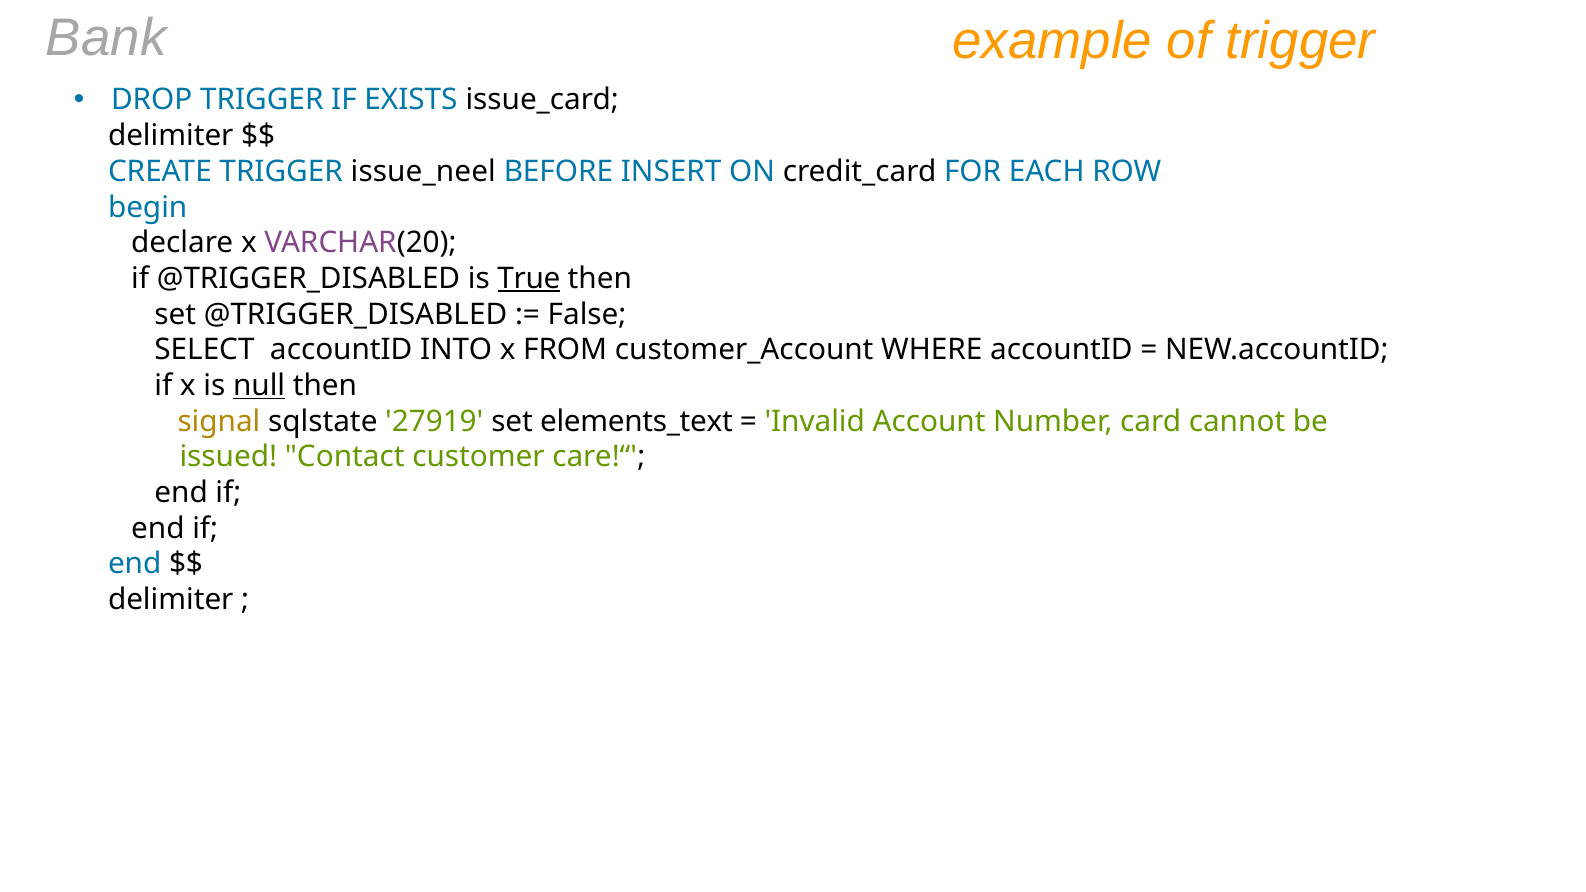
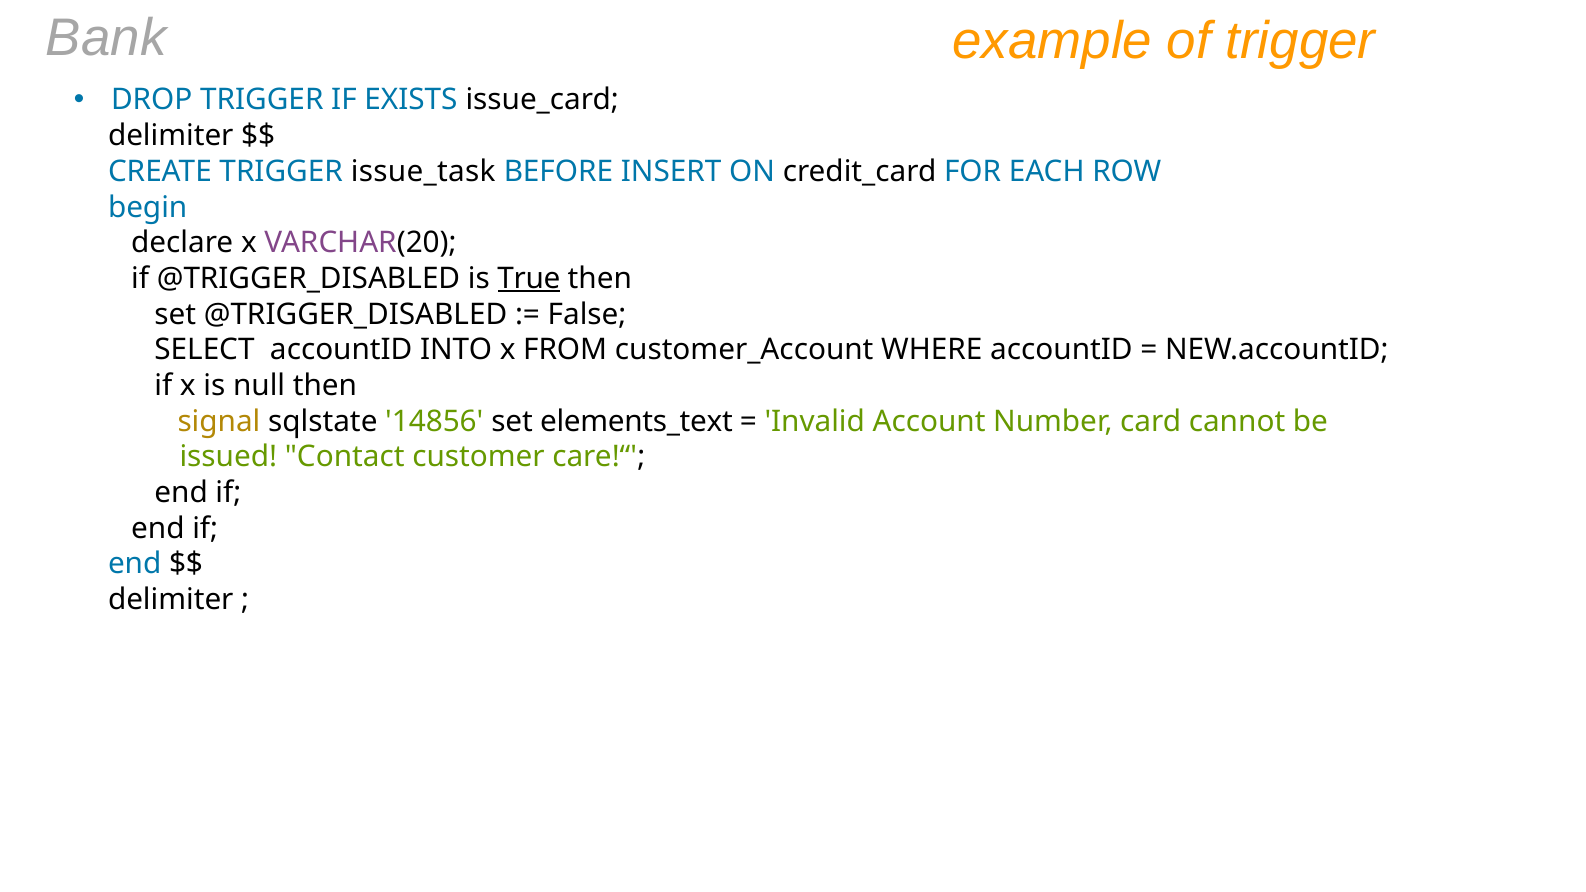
issue_neel: issue_neel -> issue_task
null underline: present -> none
27919: 27919 -> 14856
